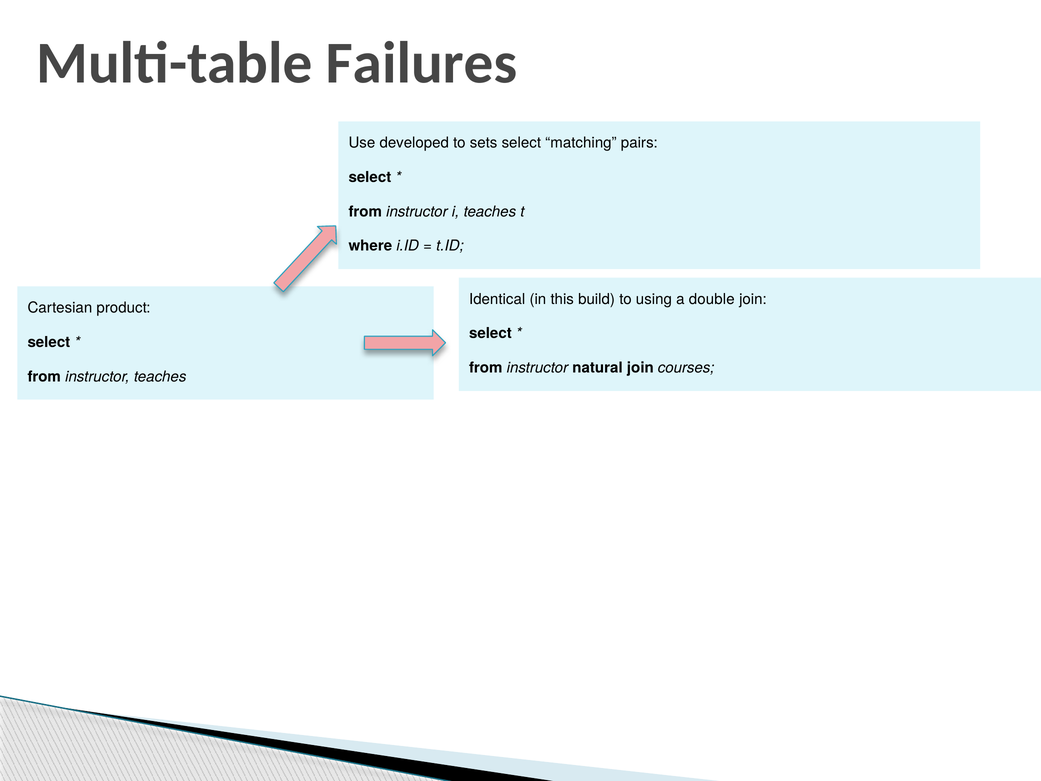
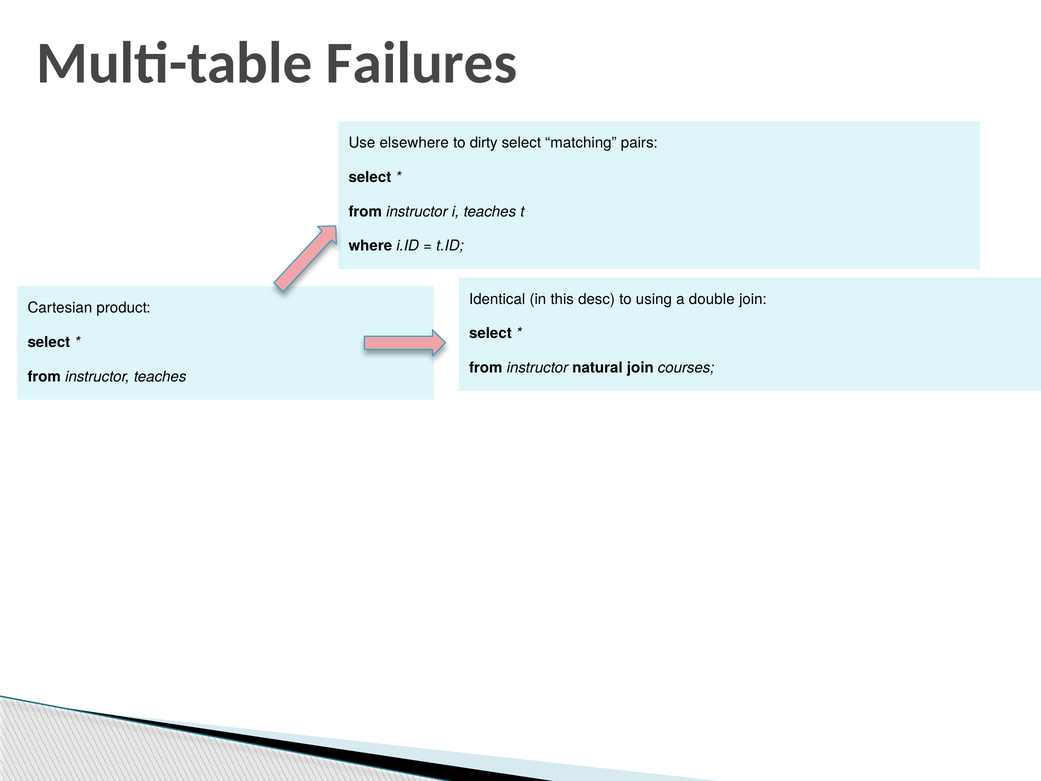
developed: developed -> elsewhere
sets: sets -> dirty
build: build -> desc
